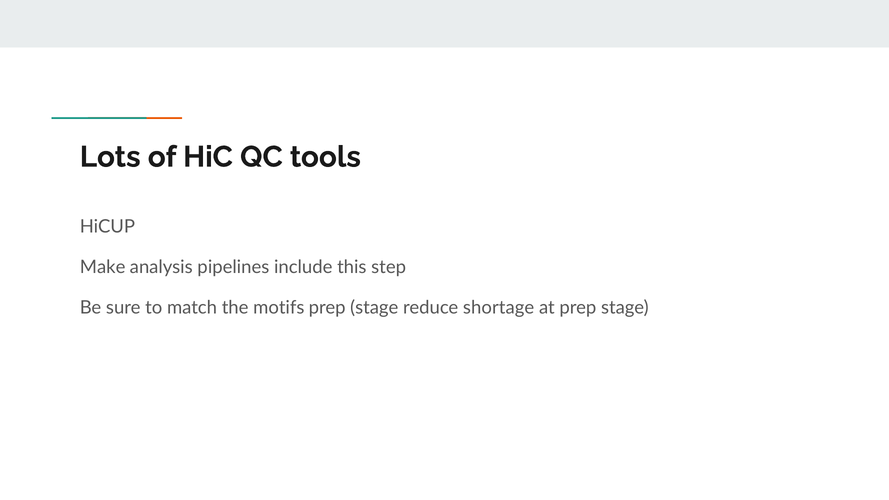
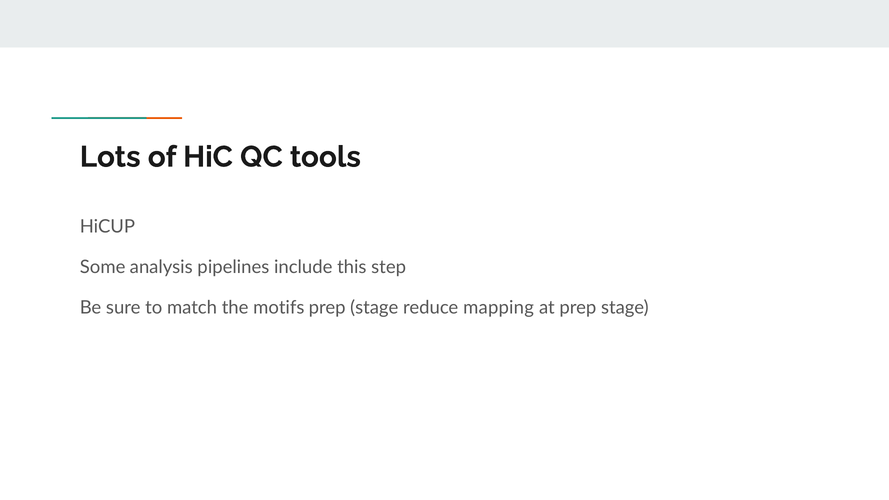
Make: Make -> Some
shortage: shortage -> mapping
